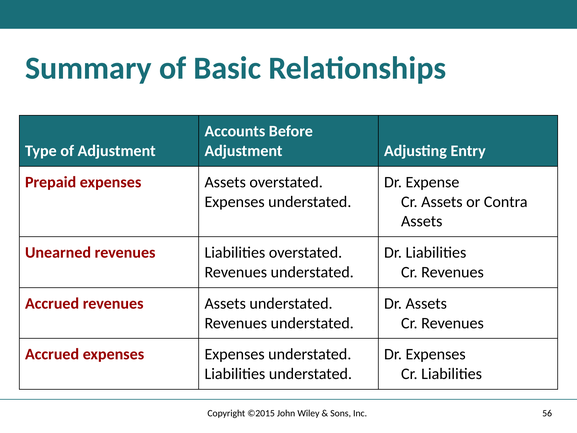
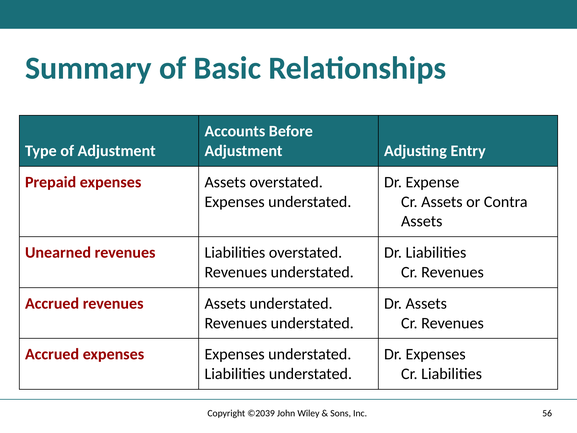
©2015: ©2015 -> ©2039
